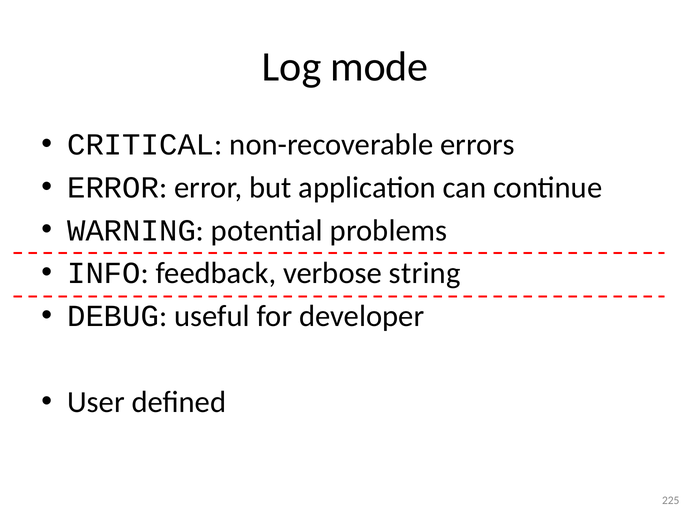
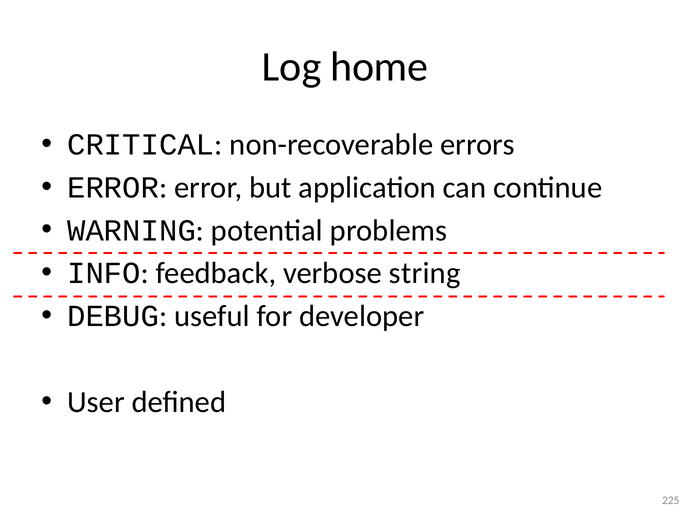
mode: mode -> home
